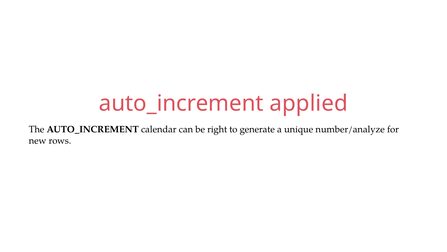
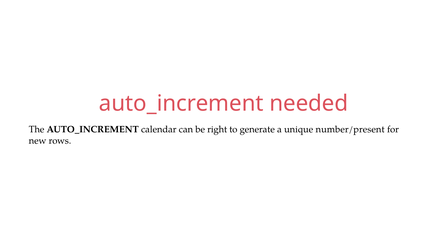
applied: applied -> needed
number/analyze: number/analyze -> number/present
